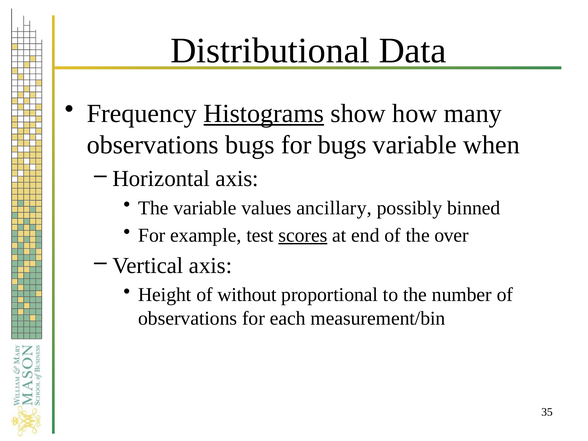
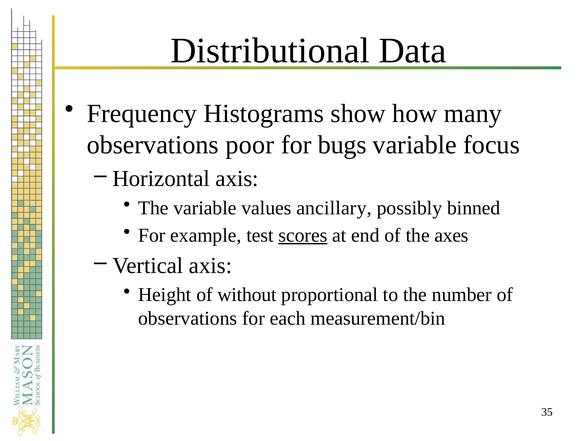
Histograms underline: present -> none
observations bugs: bugs -> poor
when: when -> focus
over: over -> axes
